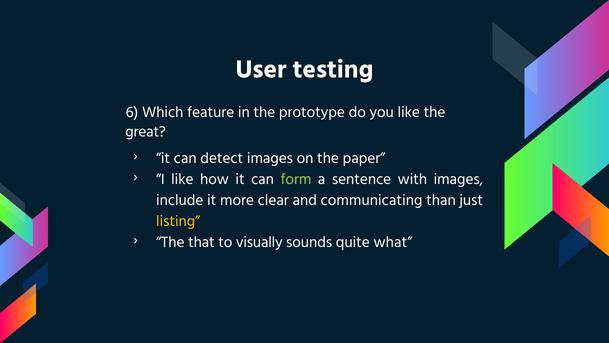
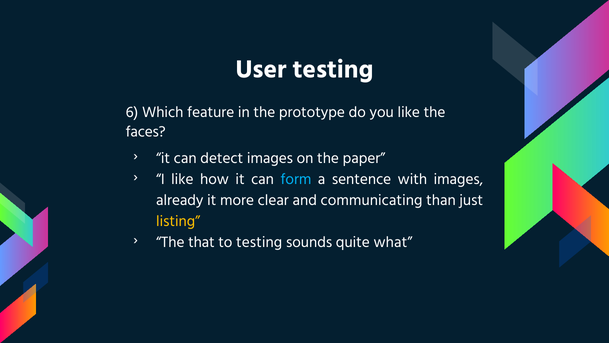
great: great -> faces
form colour: light green -> light blue
include: include -> already
to visually: visually -> testing
